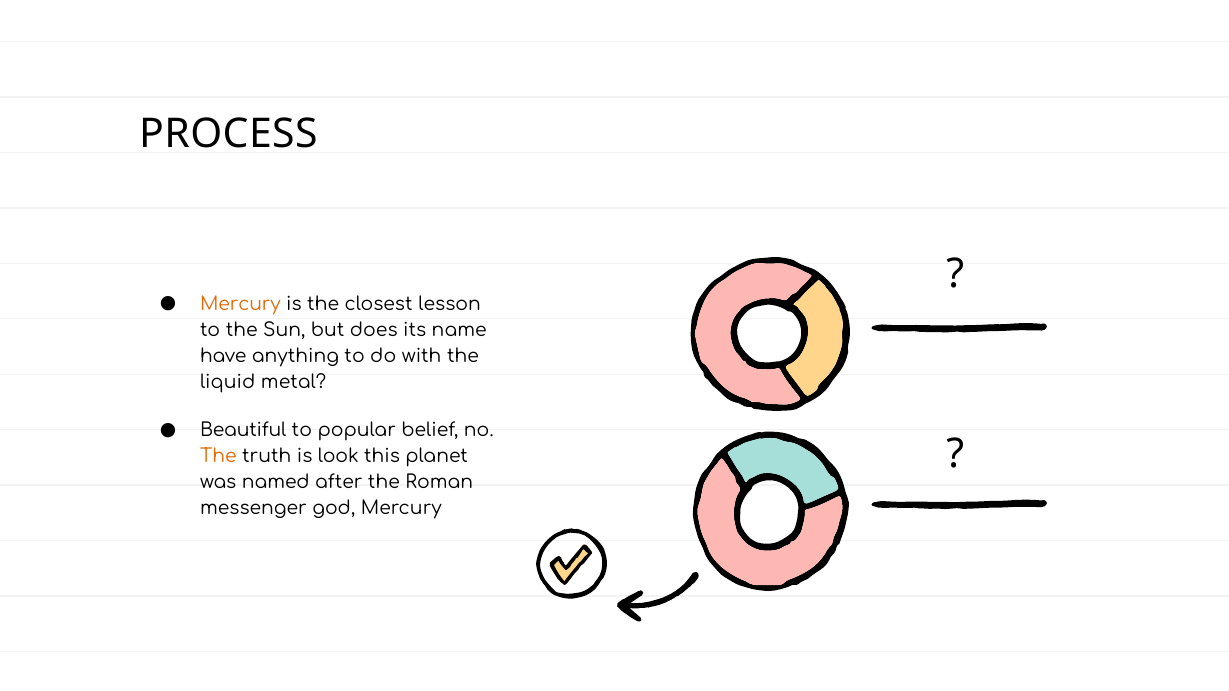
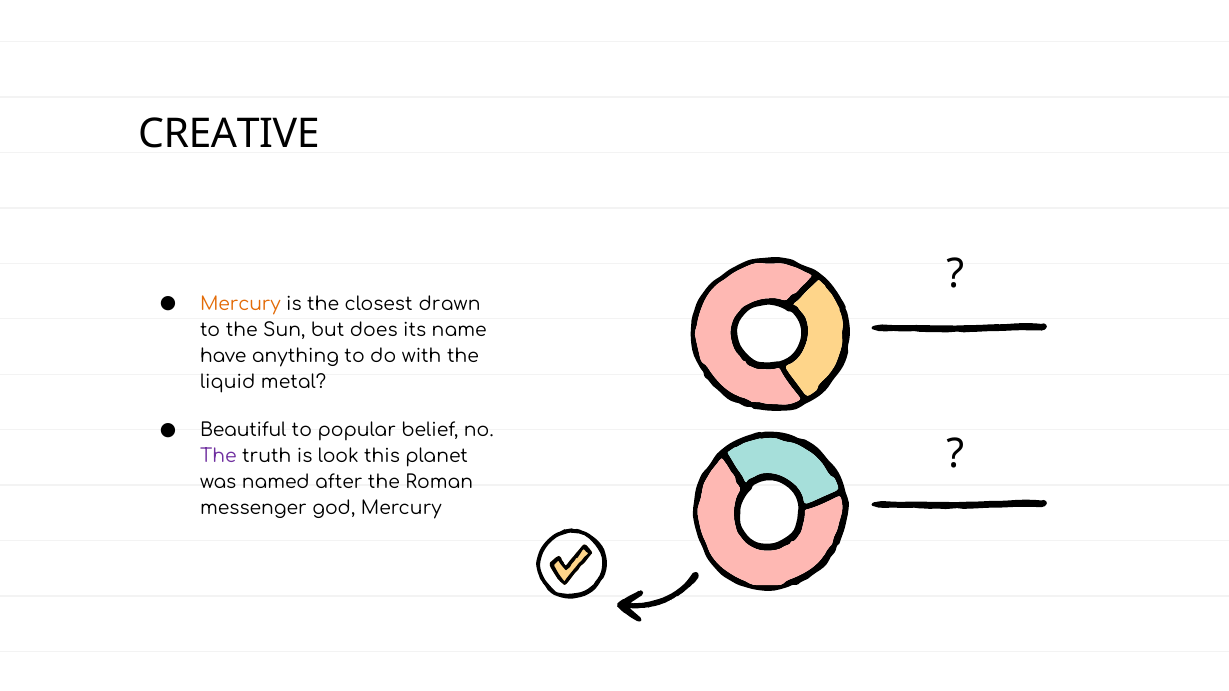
PROCESS: PROCESS -> CREATIVE
lesson: lesson -> drawn
The at (218, 456) colour: orange -> purple
